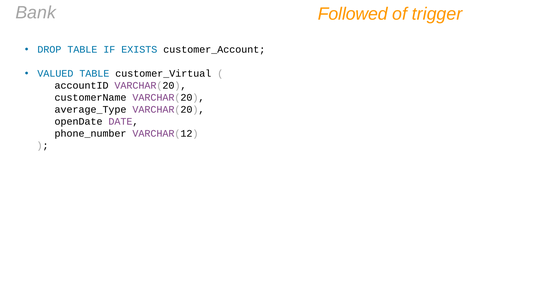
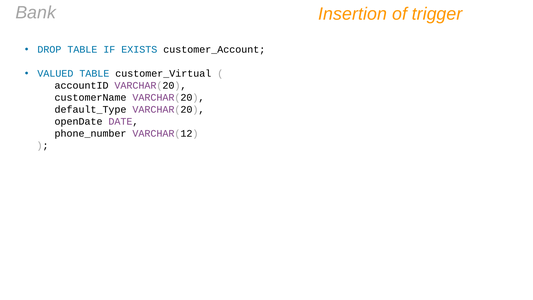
Followed: Followed -> Insertion
average_Type: average_Type -> default_Type
